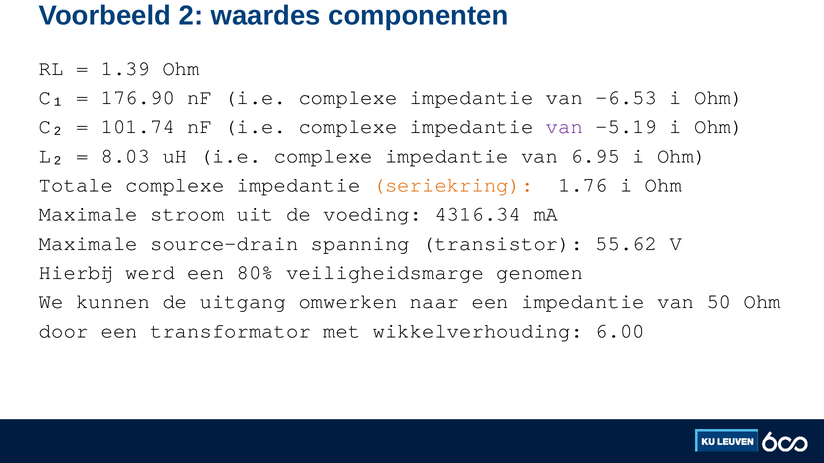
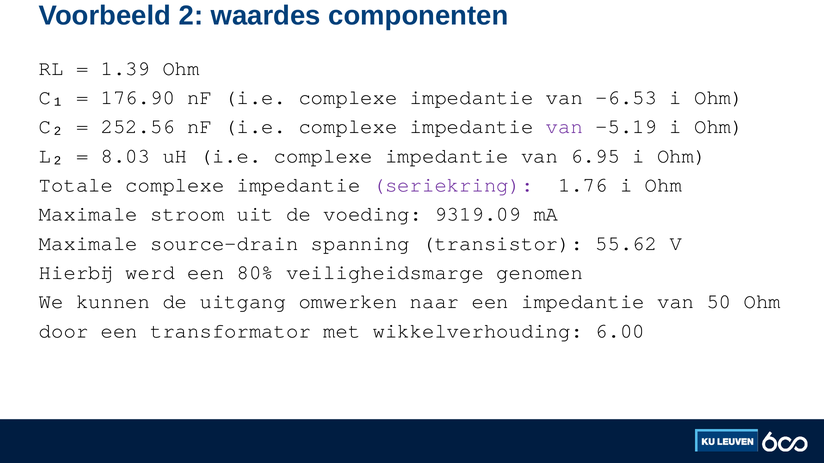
101.74: 101.74 -> 252.56
seriekring colour: orange -> purple
4316.34: 4316.34 -> 9319.09
